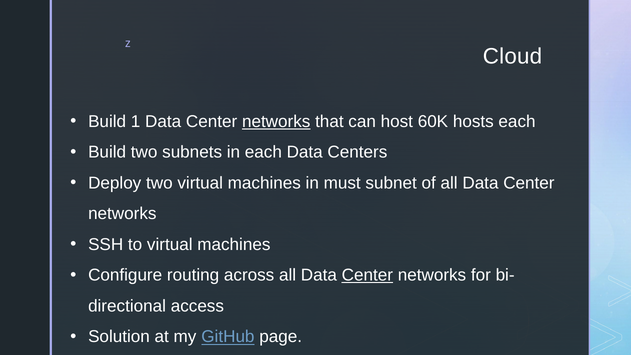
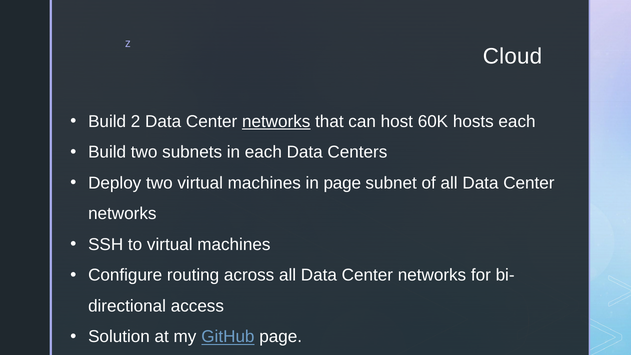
1: 1 -> 2
in must: must -> page
Center at (367, 275) underline: present -> none
